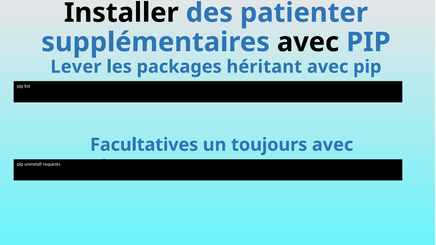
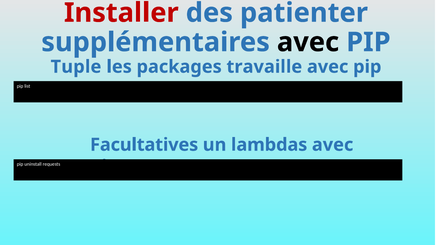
Installer colour: black -> red
Lever: Lever -> Tuple
héritant: héritant -> travaille
toujours: toujours -> lambdas
